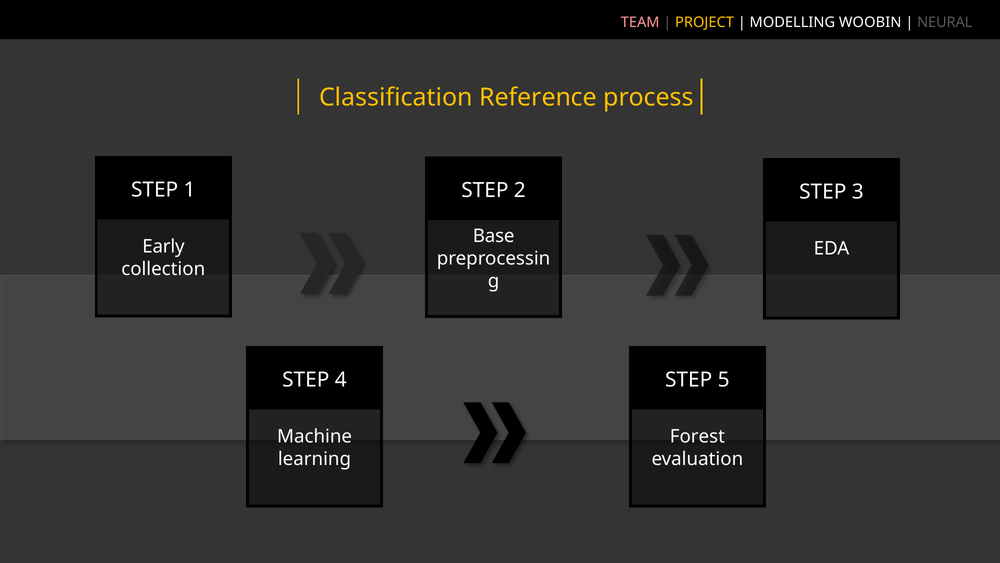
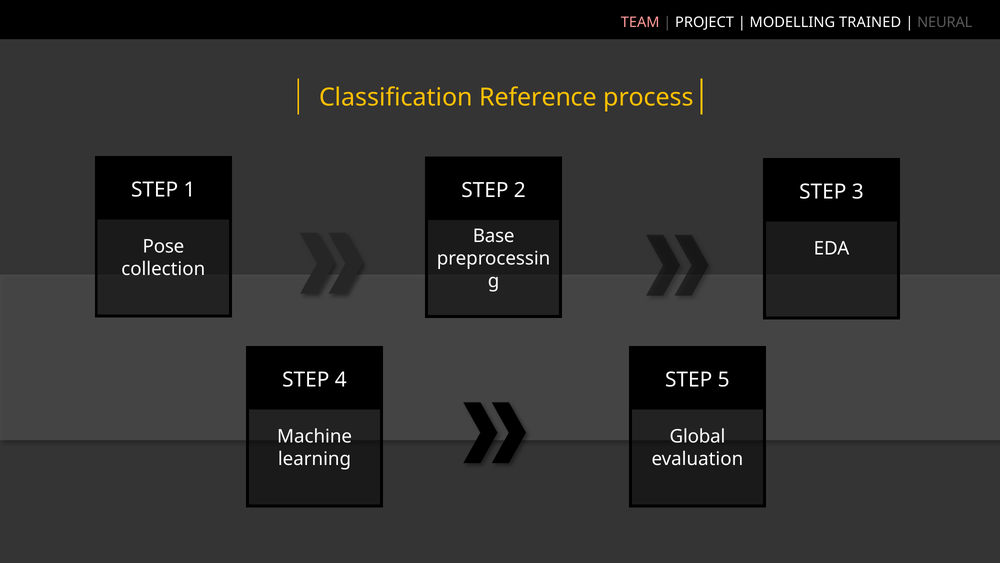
PROJECT colour: yellow -> white
WOOBIN: WOOBIN -> TRAINED
Early: Early -> Pose
Forest: Forest -> Global
